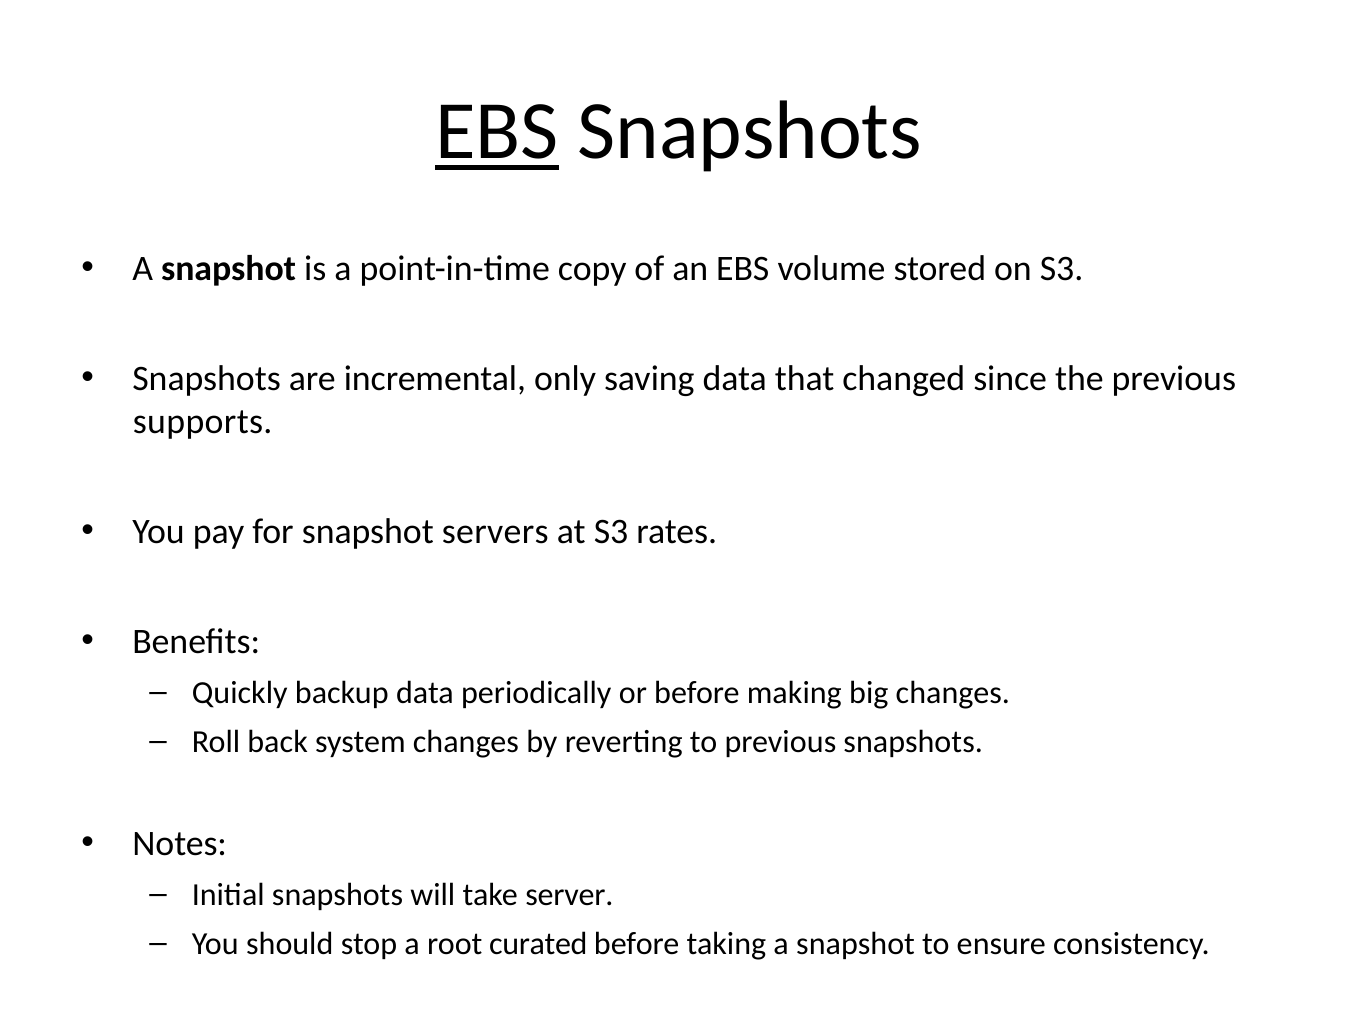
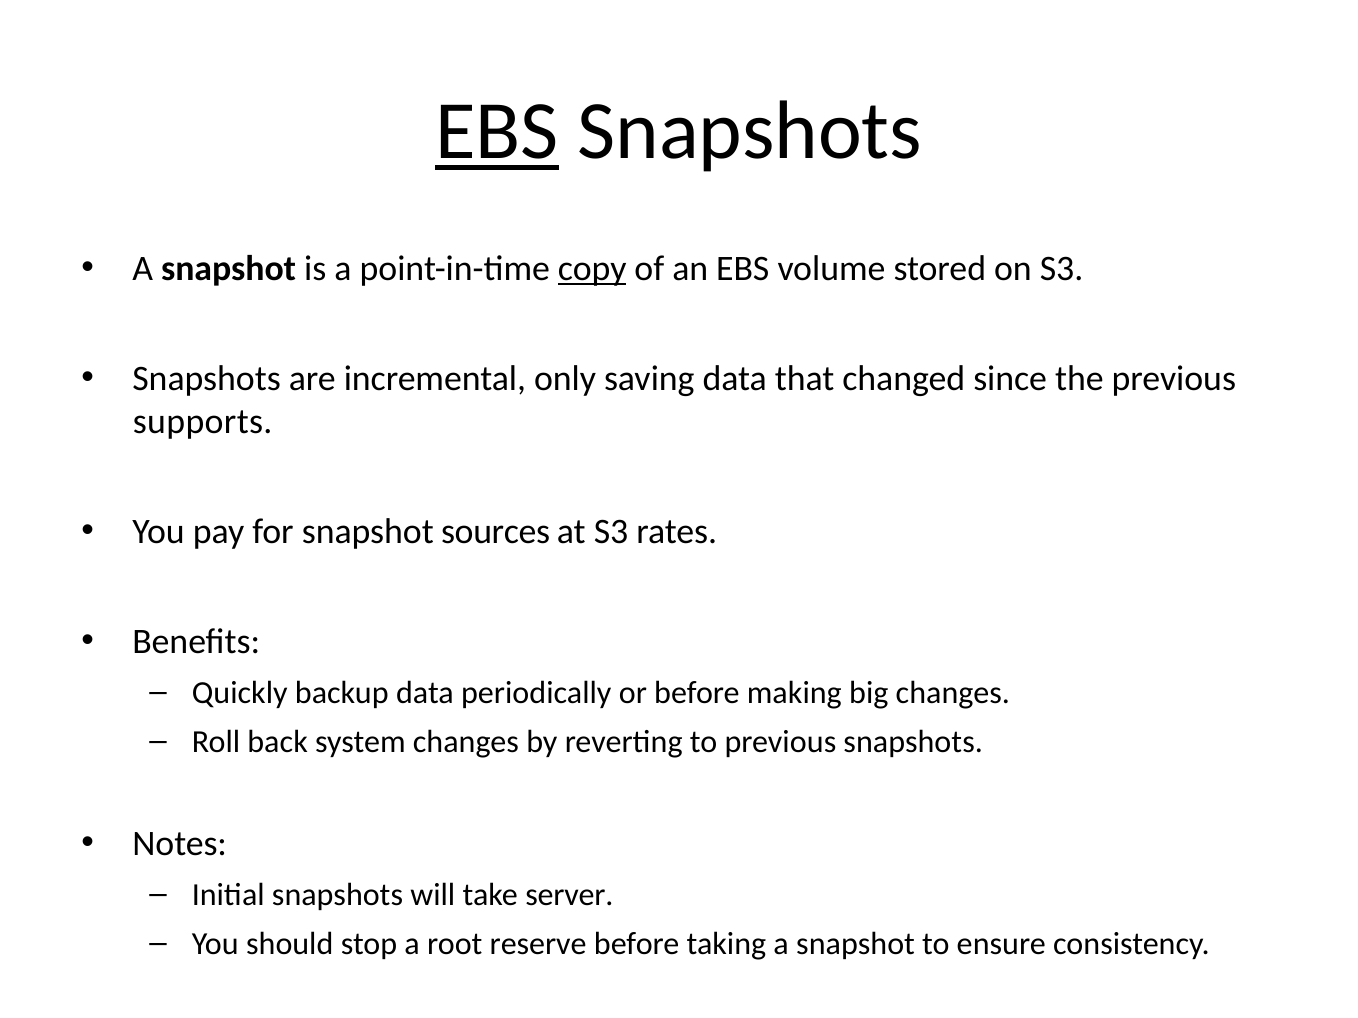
copy underline: none -> present
servers: servers -> sources
curated: curated -> reserve
